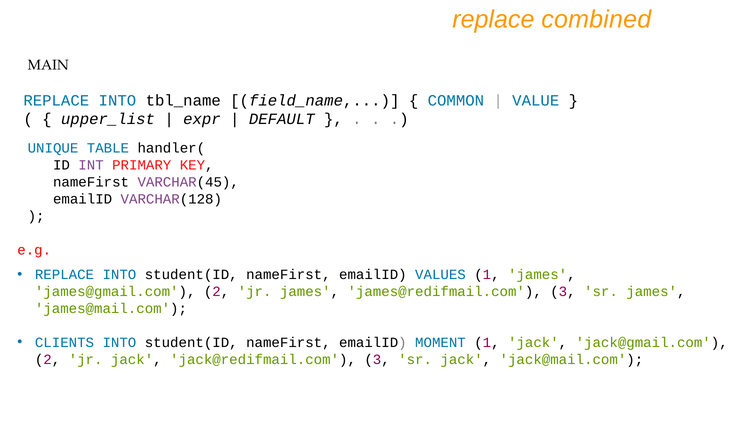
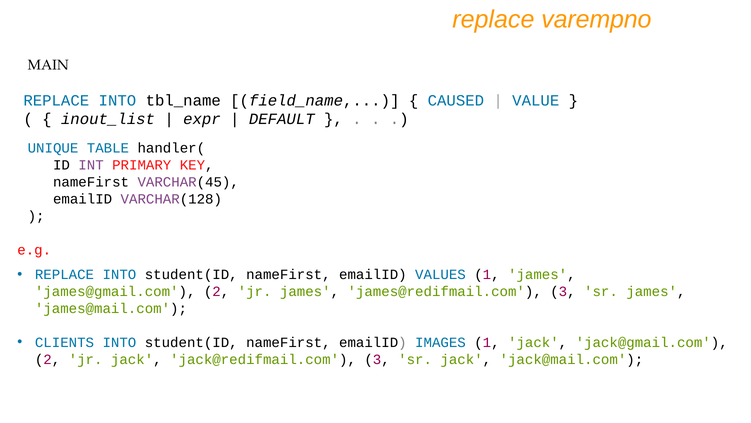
combined: combined -> varempno
COMMON: COMMON -> CAUSED
upper_list: upper_list -> inout_list
MOMENT: MOMENT -> IMAGES
